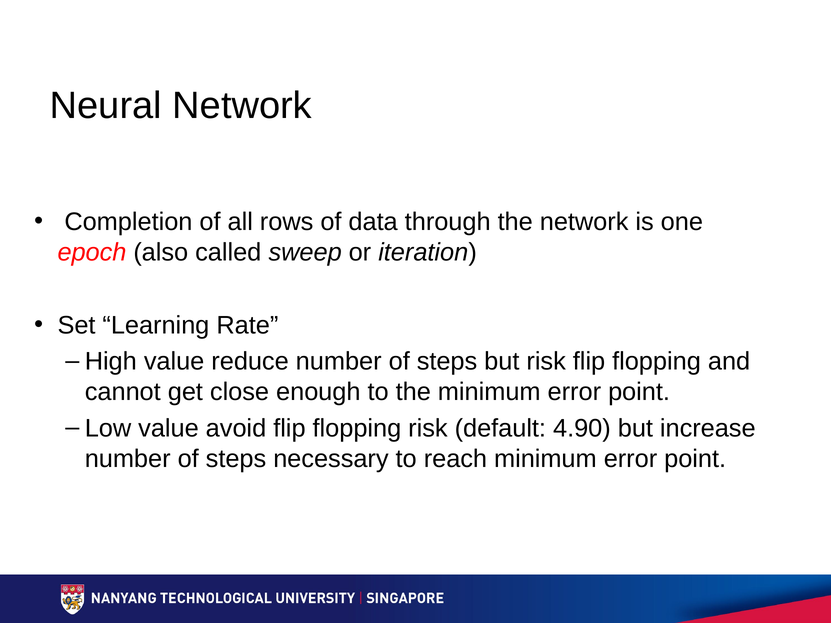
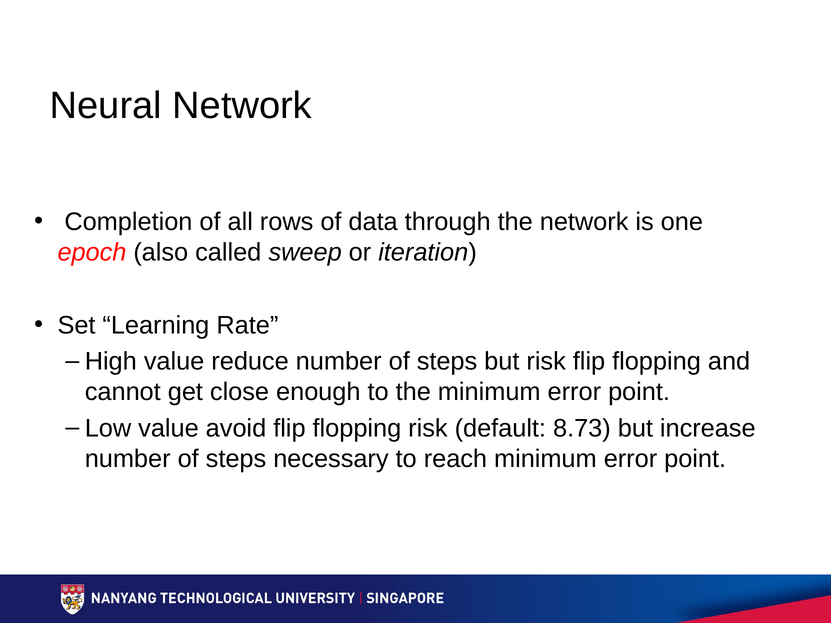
4.90: 4.90 -> 8.73
